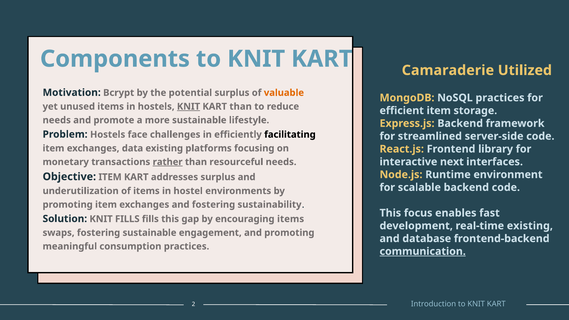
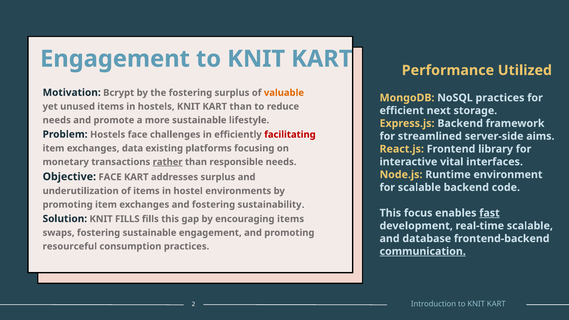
Components at (115, 59): Components -> Engagement
Camaraderie: Camaraderie -> Performance
the potential: potential -> fostering
KNIT at (189, 107) underline: present -> none
efficient item: item -> next
facilitating colour: black -> red
server-side code: code -> aims
next: next -> vital
resourceful: resourceful -> responsible
Objective ITEM: ITEM -> FACE
fast underline: none -> present
real-time existing: existing -> scalable
meaningful: meaningful -> resourceful
